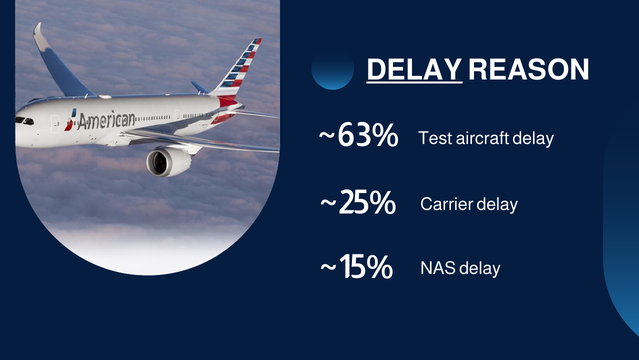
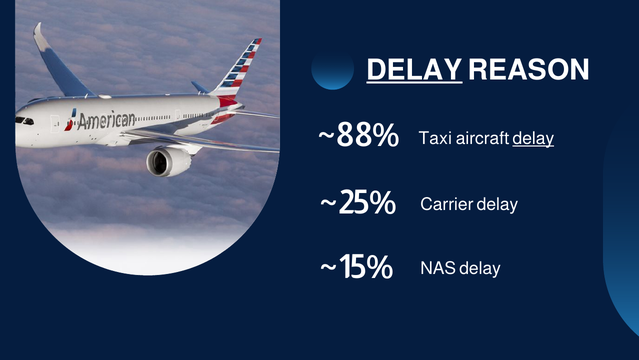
~63%: ~63% -> ~88%
Test: Test -> Taxi
delay at (533, 138) underline: none -> present
